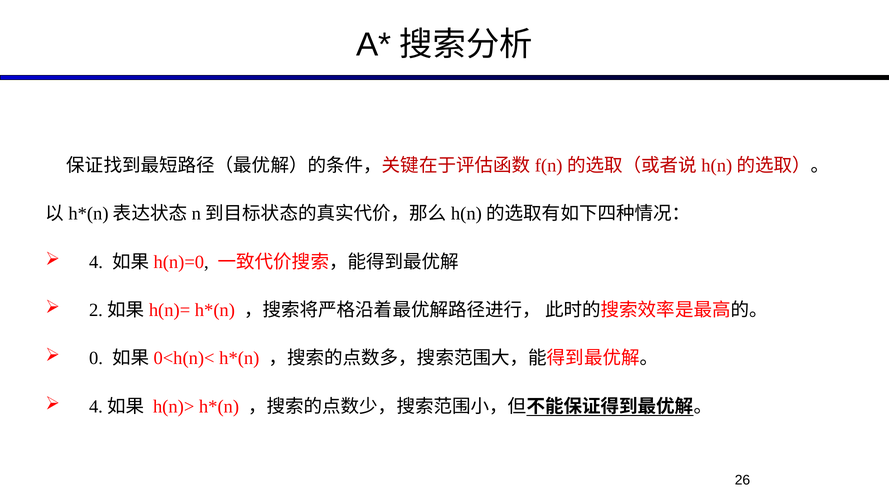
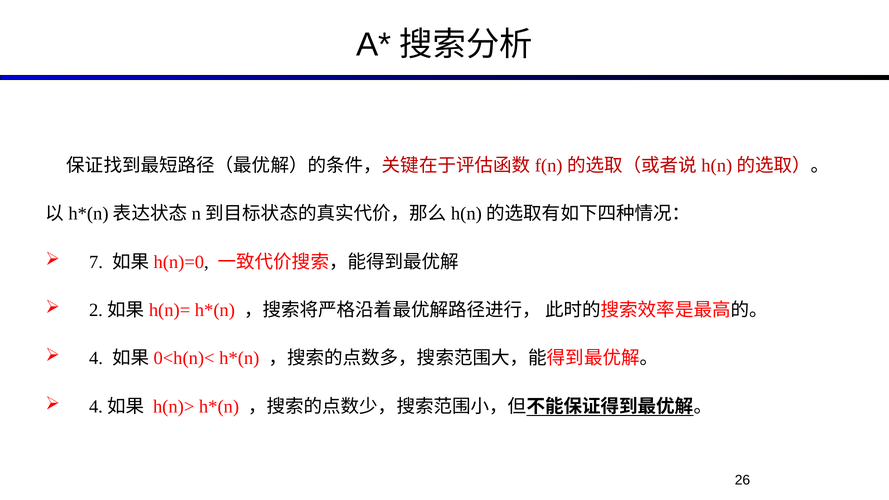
4: 4 -> 7
0: 0 -> 4
